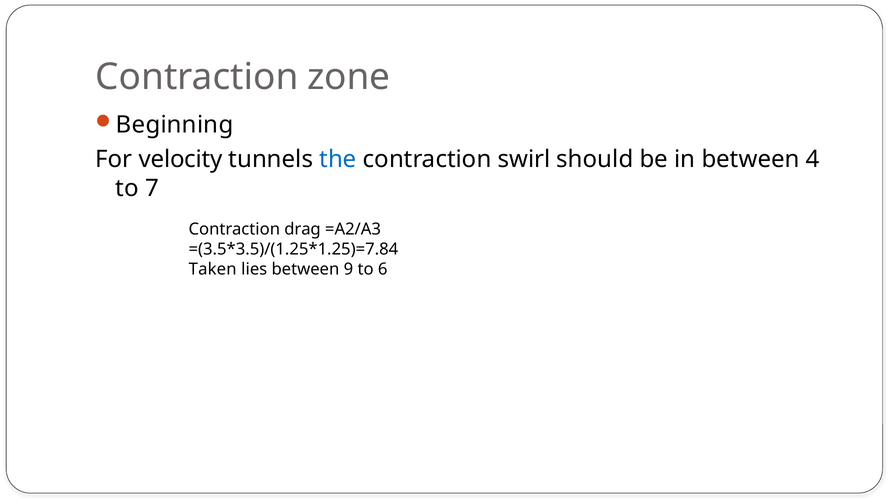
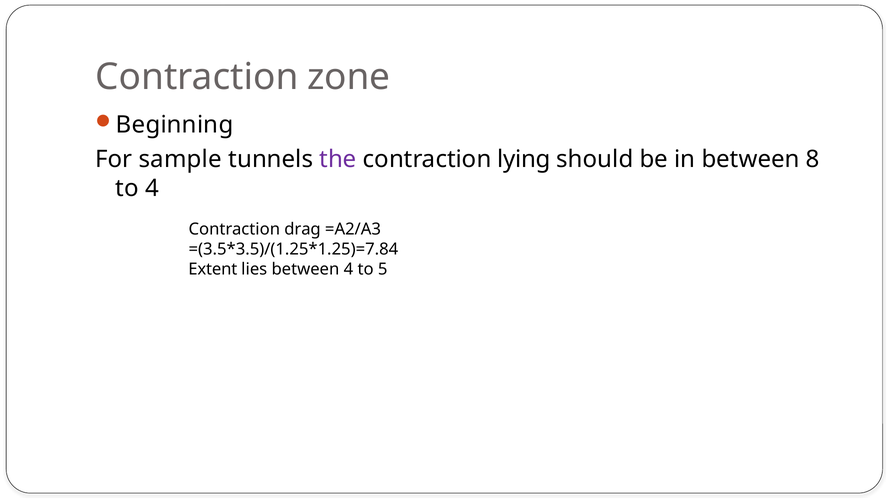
velocity: velocity -> sample
the colour: blue -> purple
swirl: swirl -> lying
4: 4 -> 8
to 7: 7 -> 4
Taken: Taken -> Extent
between 9: 9 -> 4
6: 6 -> 5
